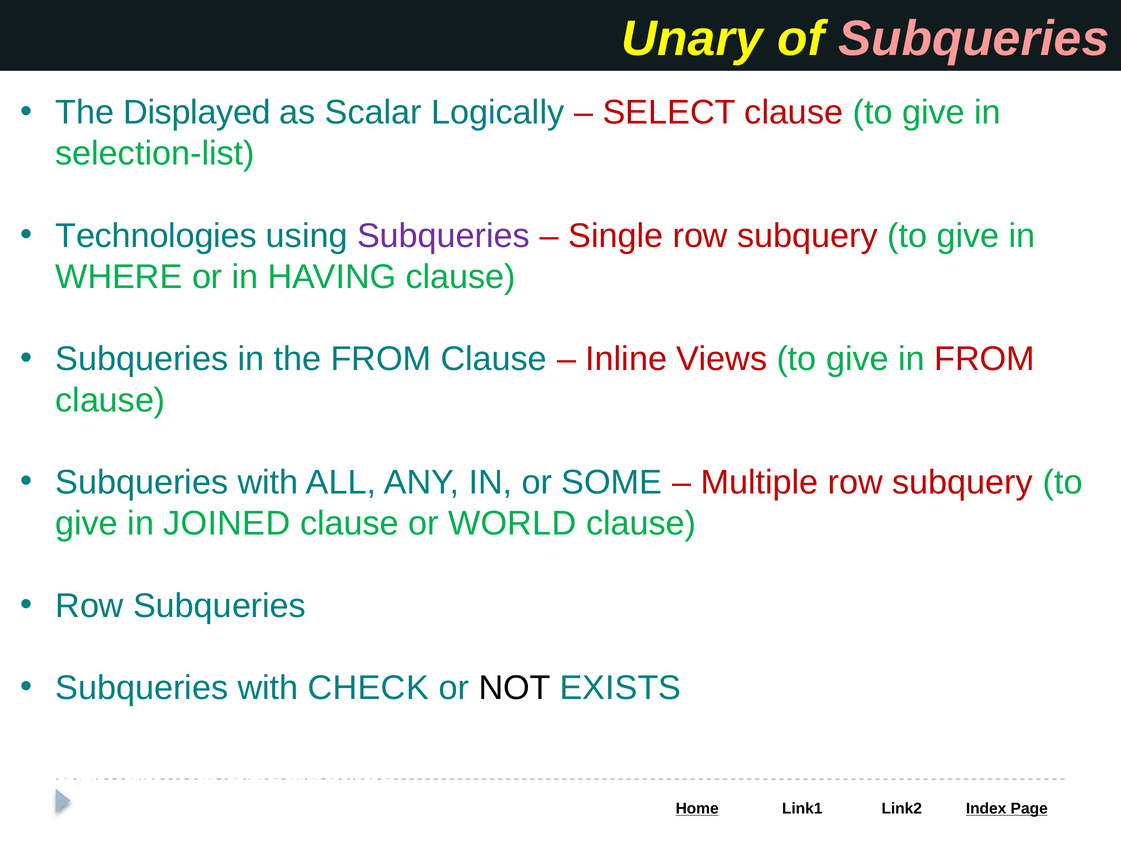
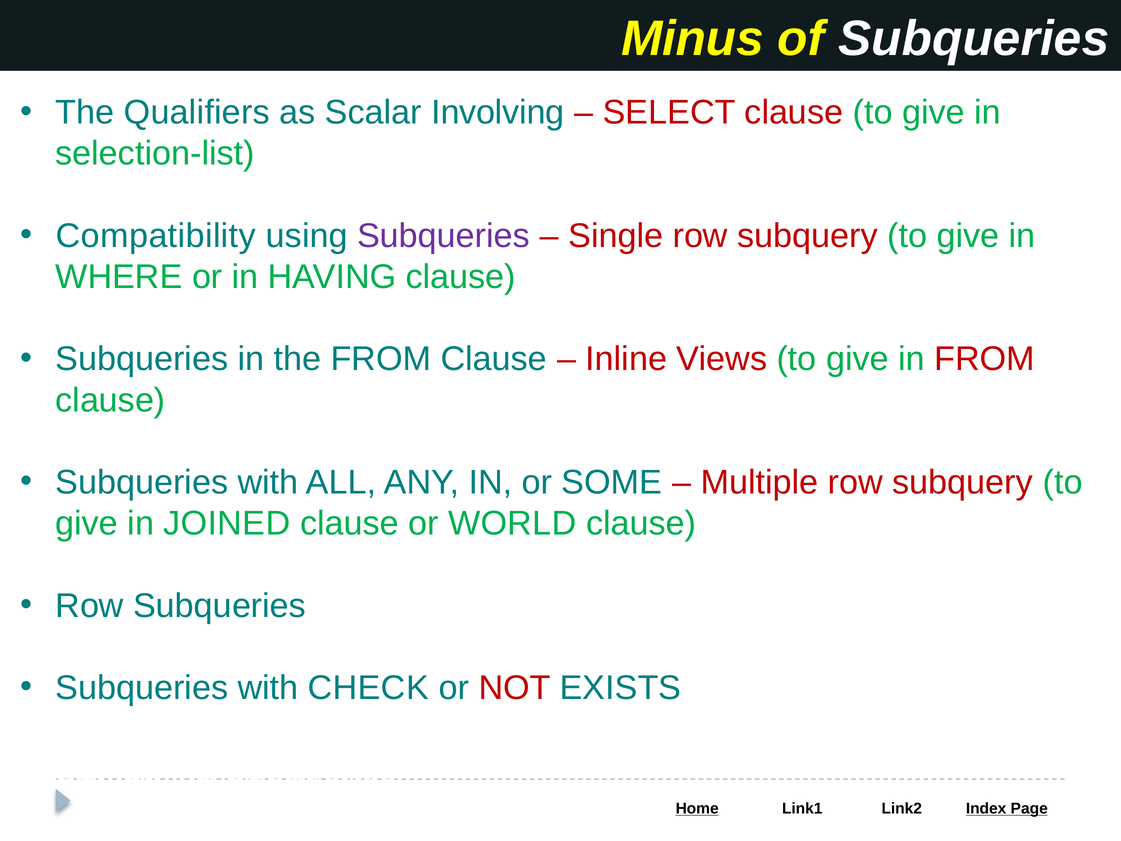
Unary: Unary -> Minus
Subqueries at (974, 39) colour: pink -> white
Displayed: Displayed -> Qualifiers
Logically: Logically -> Involving
Technologies: Technologies -> Compatibility
NOT colour: black -> red
